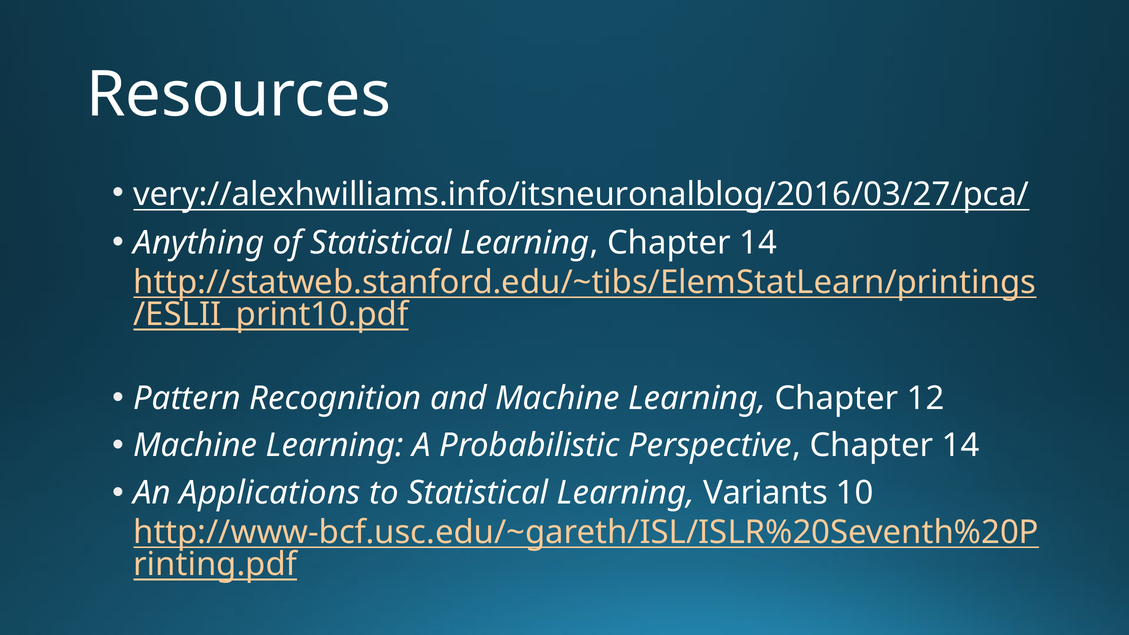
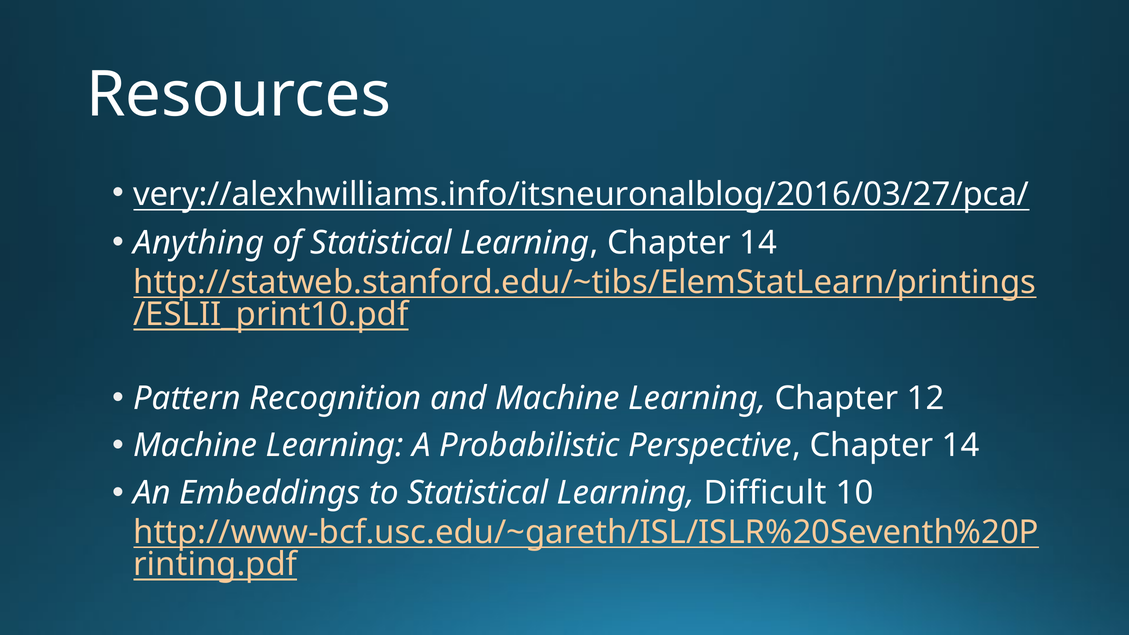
Applications: Applications -> Embeddings
Variants: Variants -> Difficult
